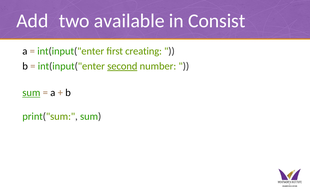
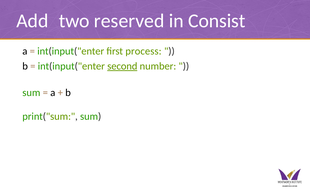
available: available -> reserved
creating: creating -> process
sum at (31, 93) underline: present -> none
